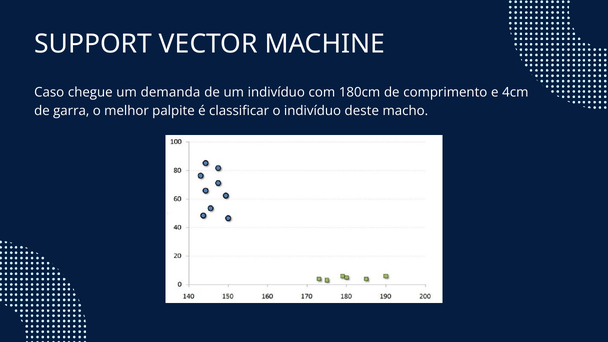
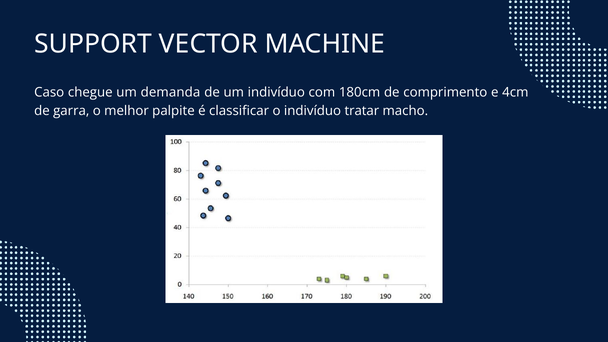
deste: deste -> tratar
